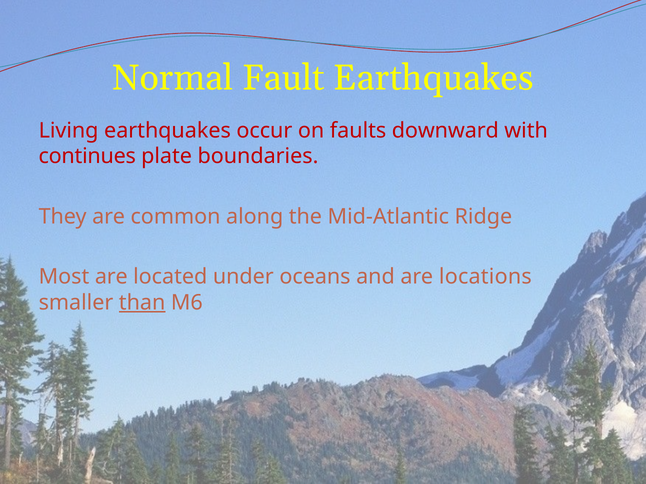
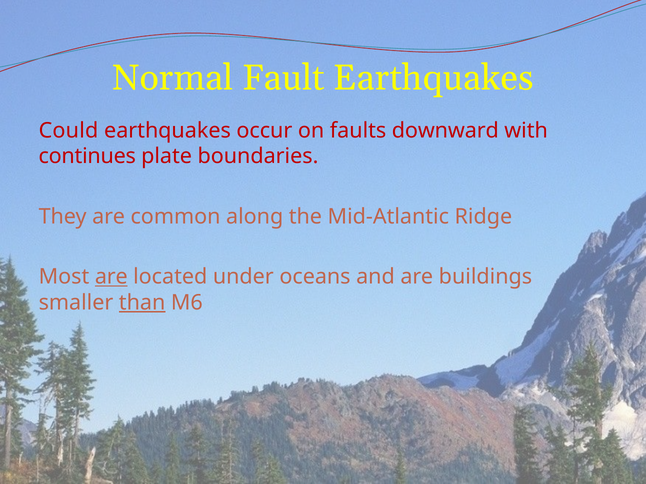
Living: Living -> Could
are at (111, 277) underline: none -> present
locations: locations -> buildings
